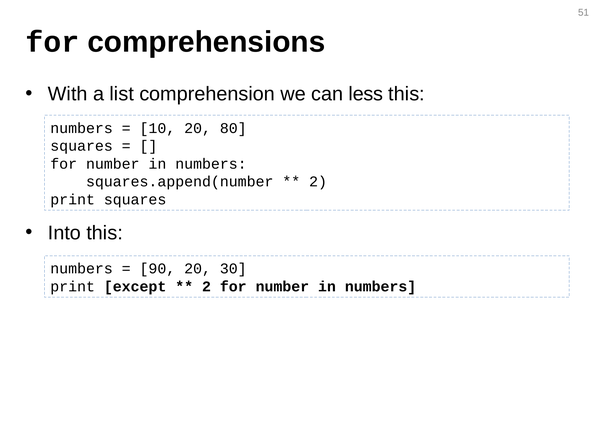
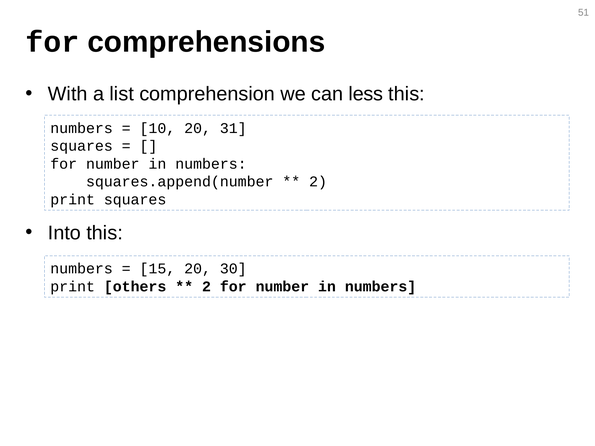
80: 80 -> 31
90: 90 -> 15
except: except -> others
